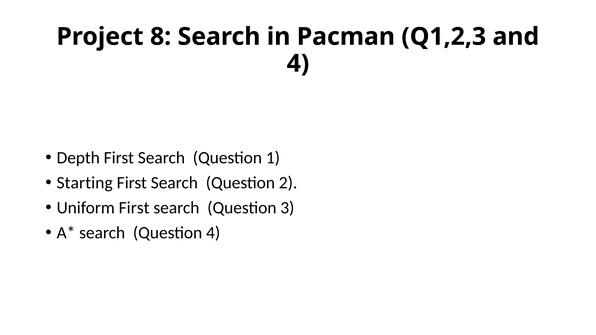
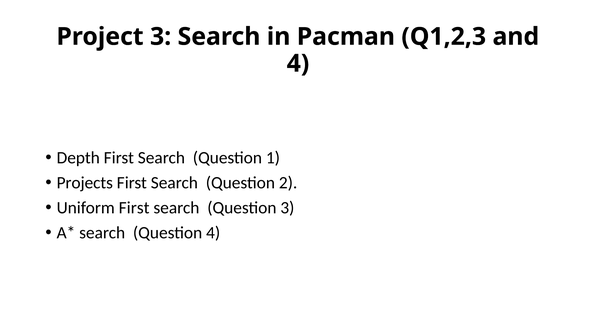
Project 8: 8 -> 3
Starting: Starting -> Projects
